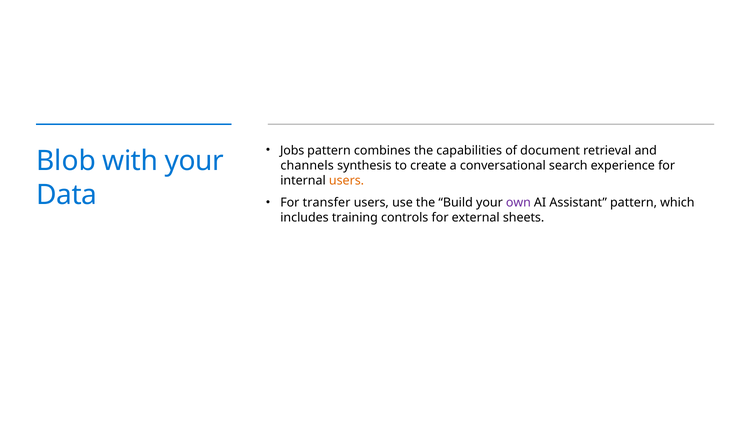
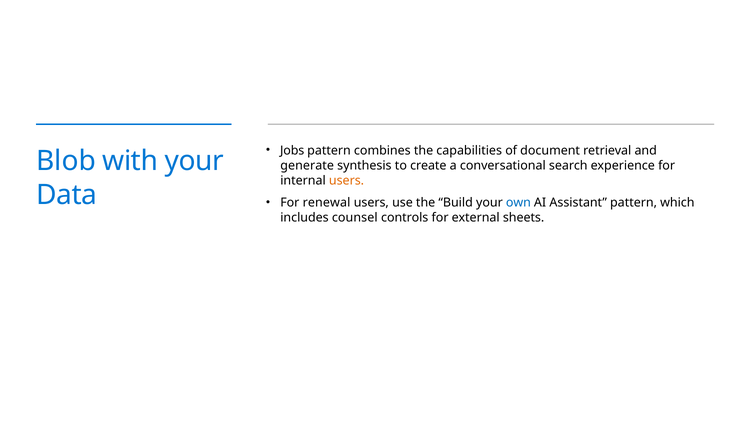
channels: channels -> generate
transfer: transfer -> renewal
own colour: purple -> blue
training: training -> counsel
